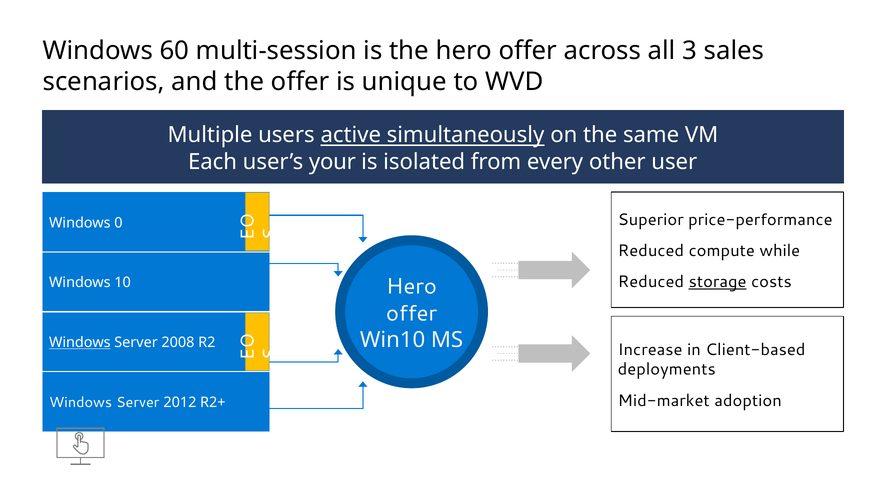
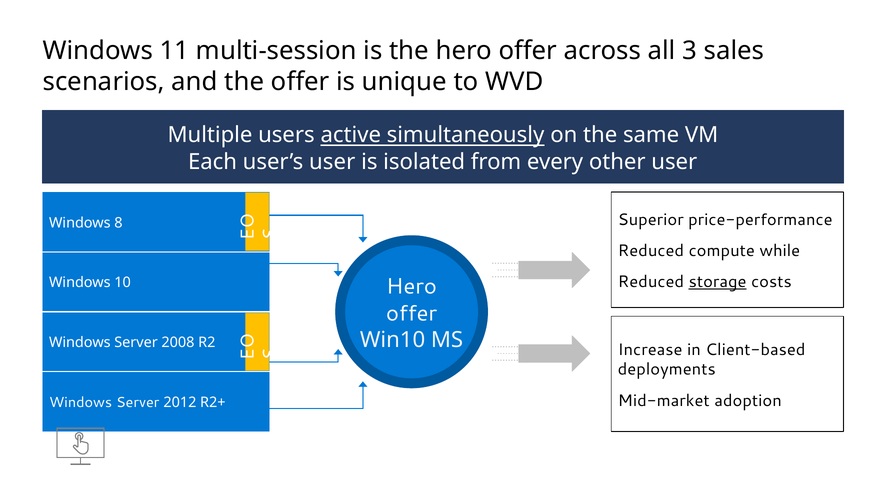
60: 60 -> 11
user’s your: your -> user
0: 0 -> 8
Windows at (80, 342) underline: present -> none
